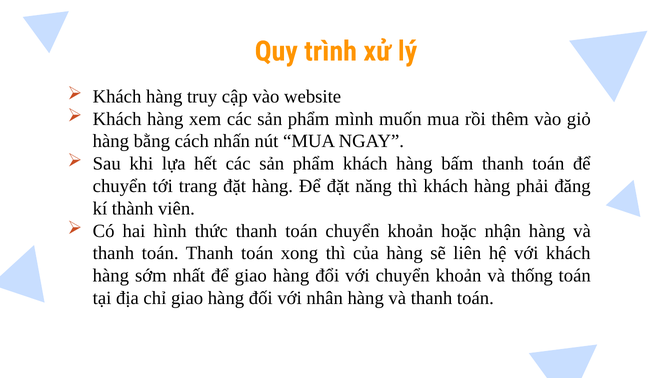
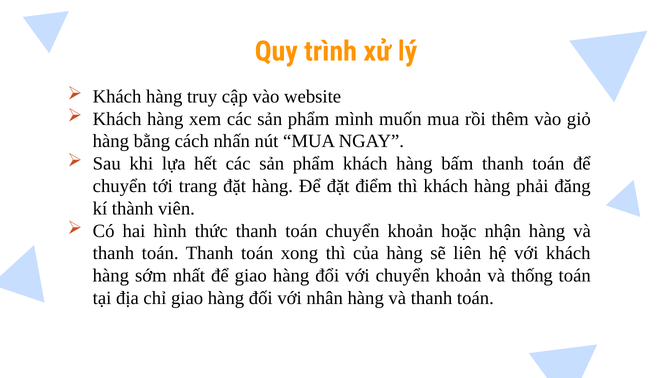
năng: năng -> điểm
